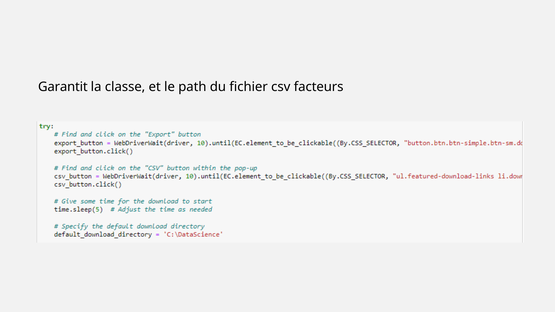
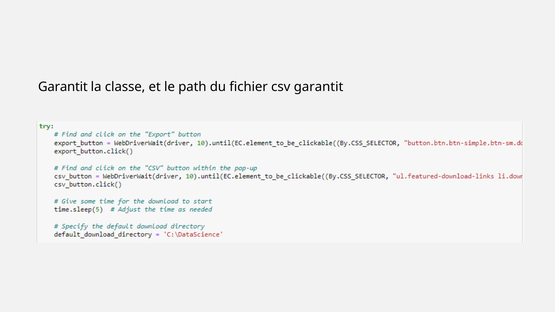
csv facteurs: facteurs -> garantit
